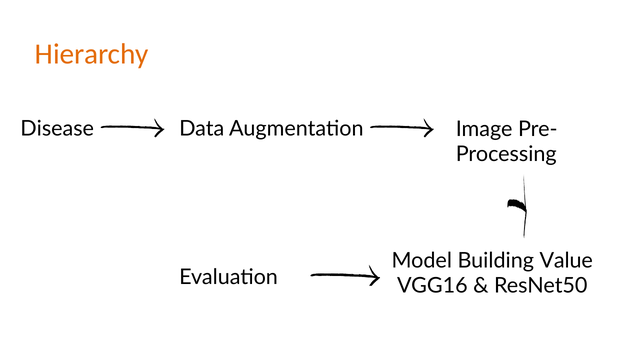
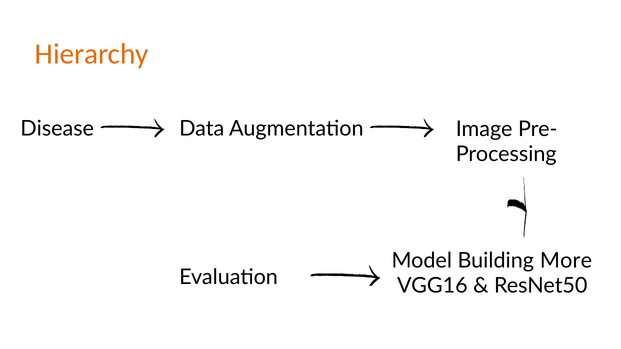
Value: Value -> More
